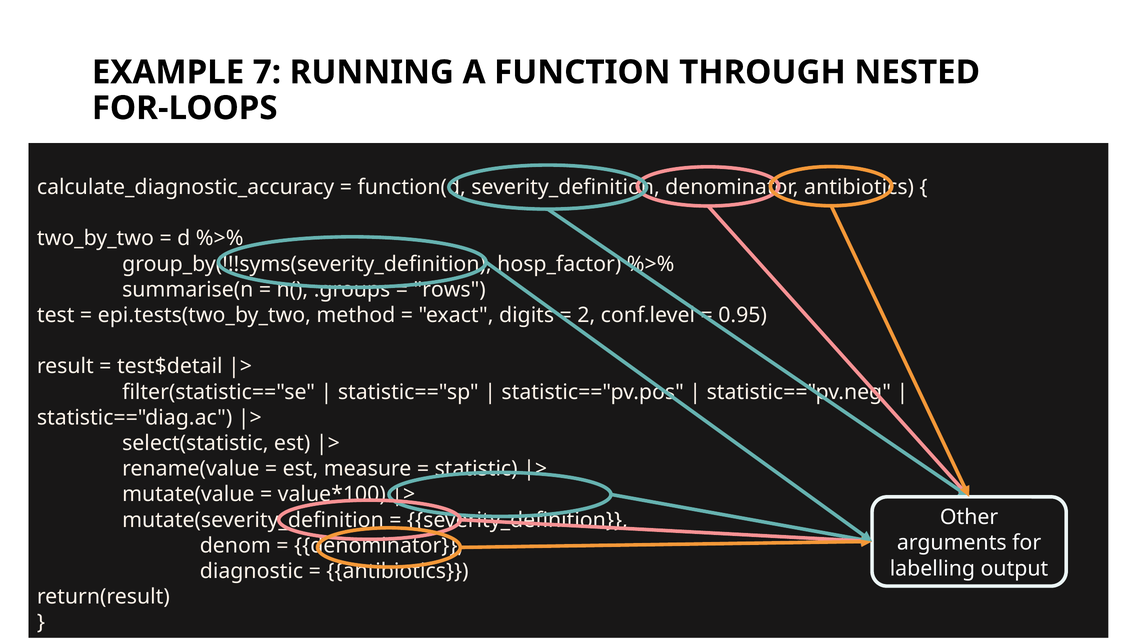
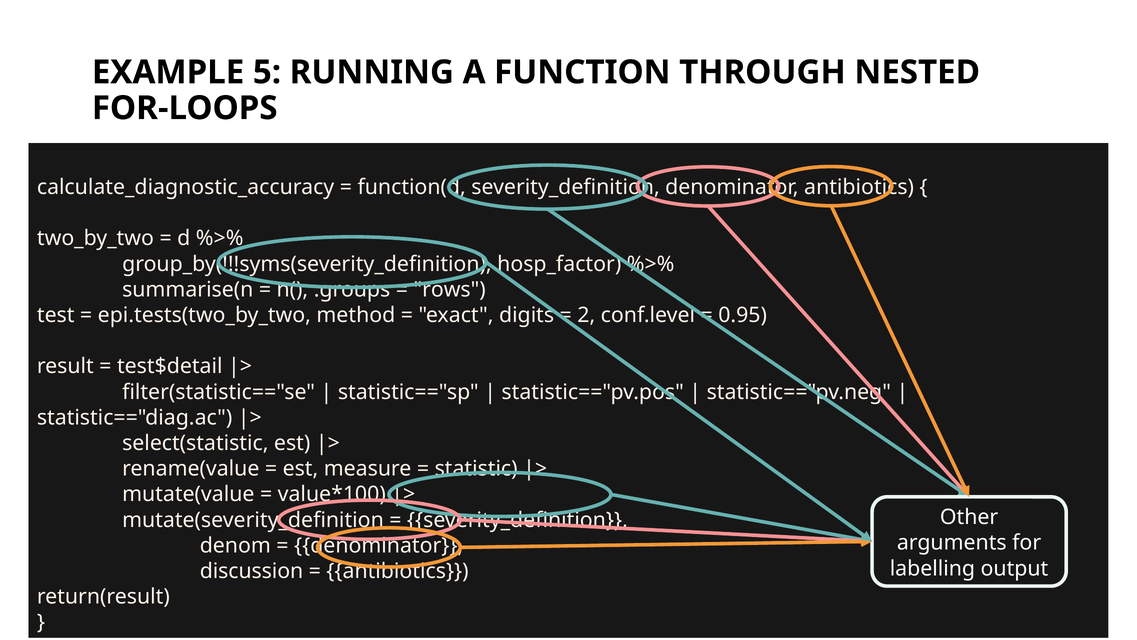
7: 7 -> 5
diagnostic: diagnostic -> discussion
